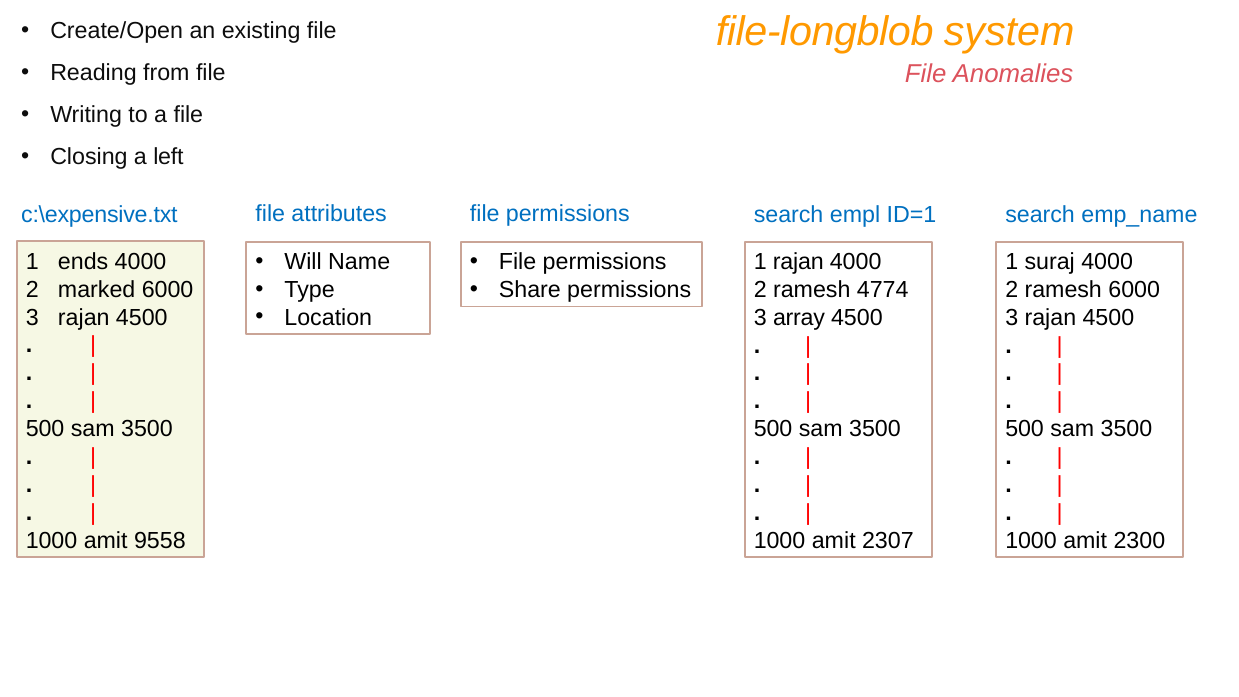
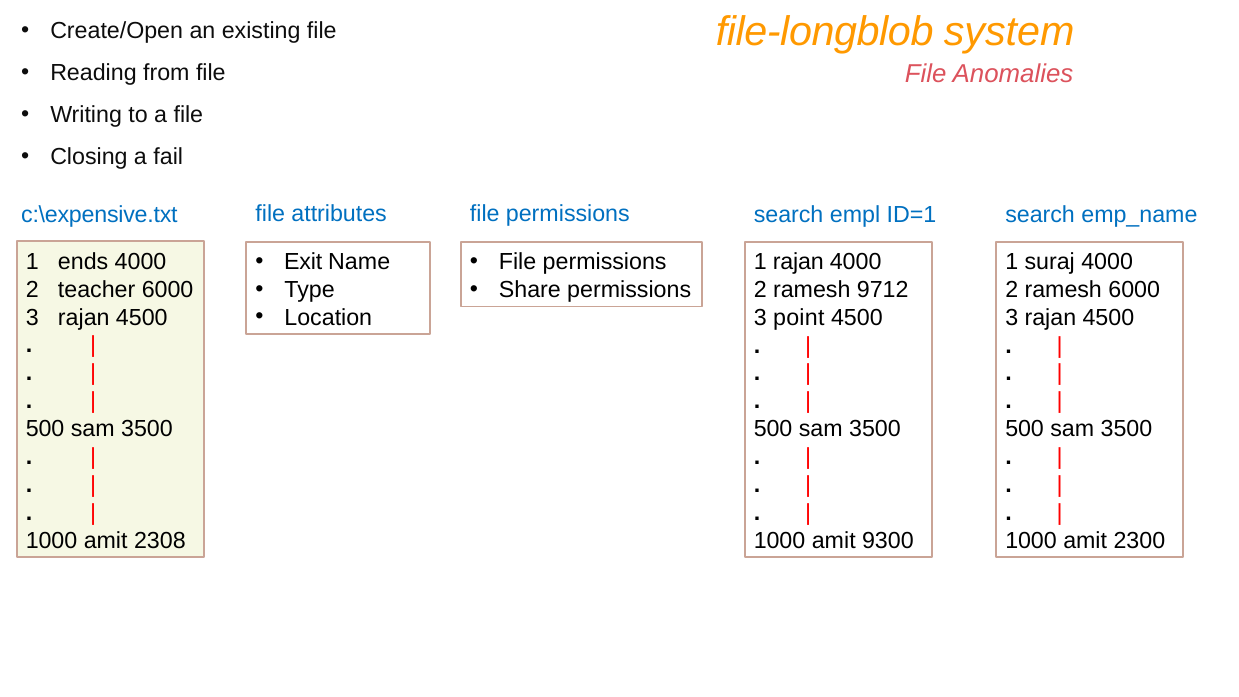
left: left -> fail
Will: Will -> Exit
marked: marked -> teacher
4774: 4774 -> 9712
array: array -> point
9558: 9558 -> 2308
2307: 2307 -> 9300
